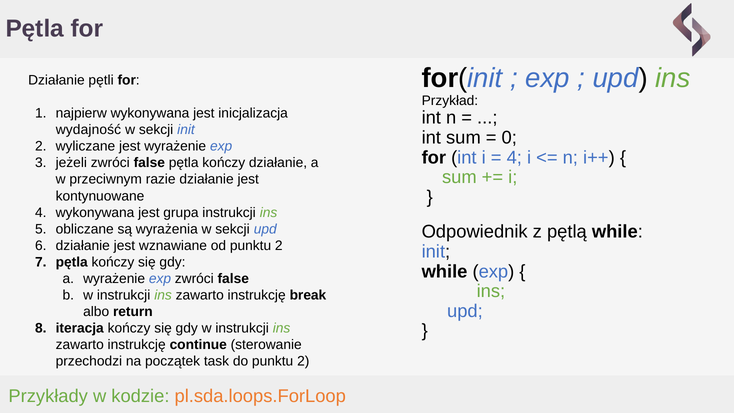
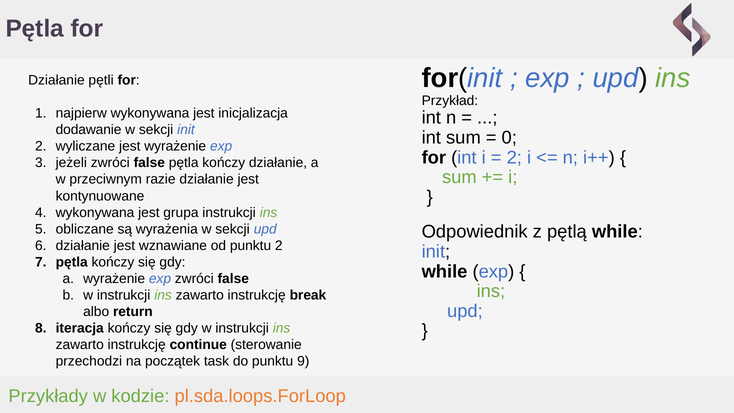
wydajność: wydajność -> dodawanie
4 at (514, 157): 4 -> 2
do punktu 2: 2 -> 9
